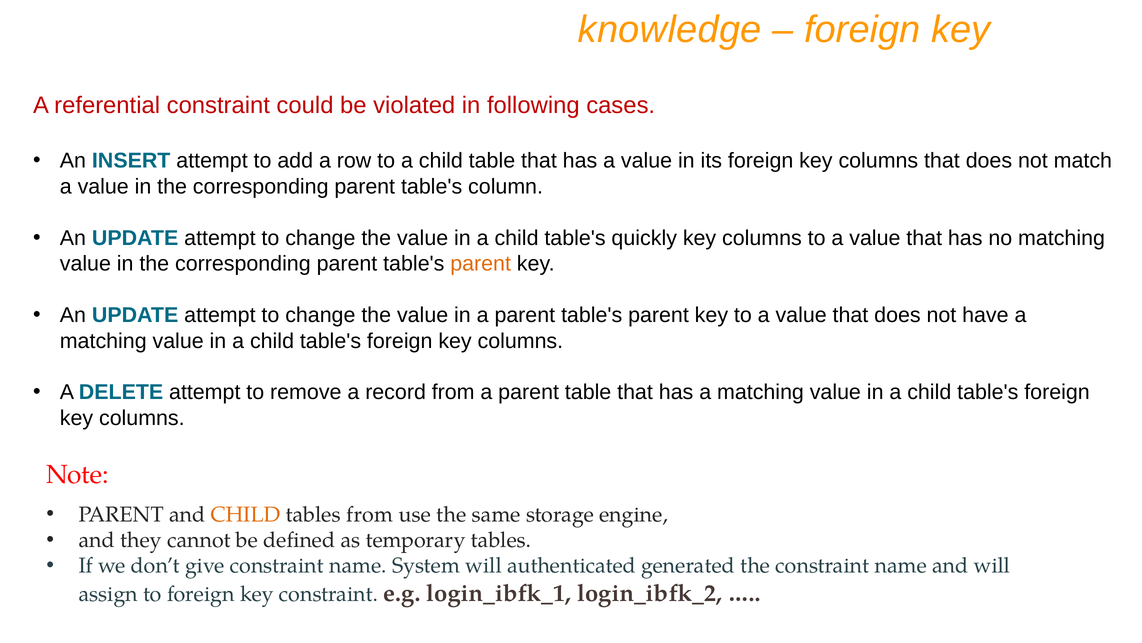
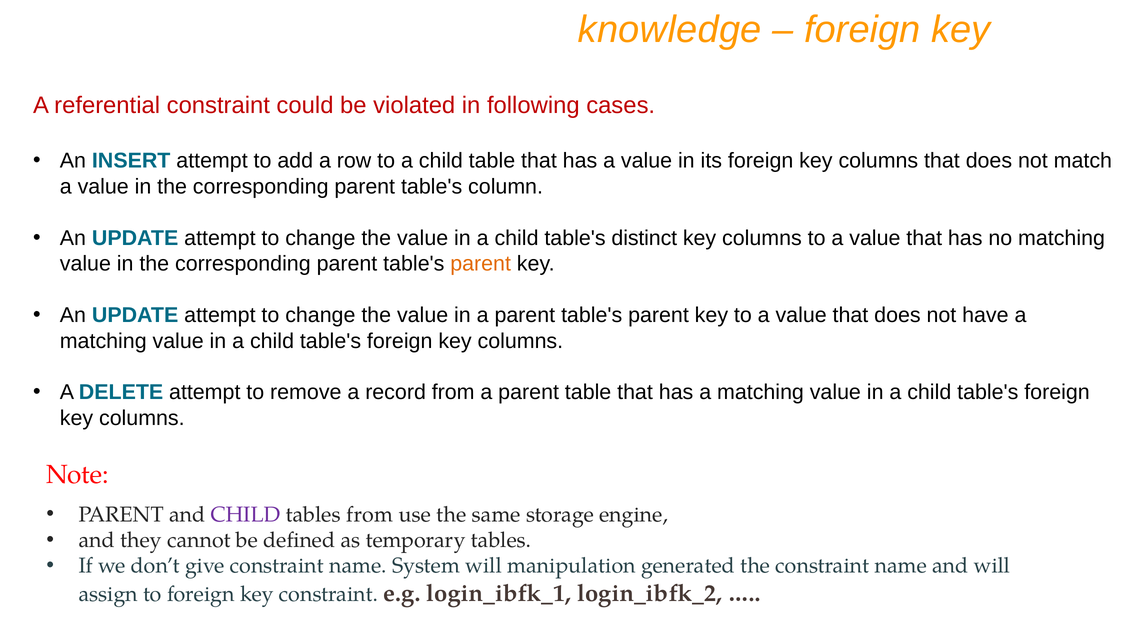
quickly: quickly -> distinct
CHILD at (245, 514) colour: orange -> purple
authenticated: authenticated -> manipulation
